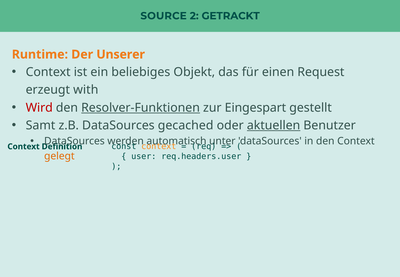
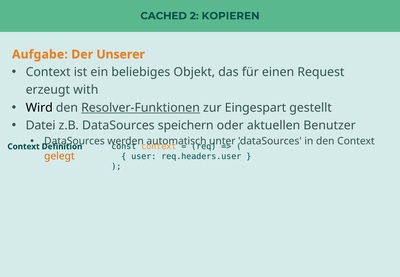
SOURCE: SOURCE -> CACHED
GETRACKT: GETRACKT -> KOPIEREN
Runtime: Runtime -> Aufgabe
Wird colour: red -> black
Samt: Samt -> Datei
gecached: gecached -> speichern
aktuellen underline: present -> none
